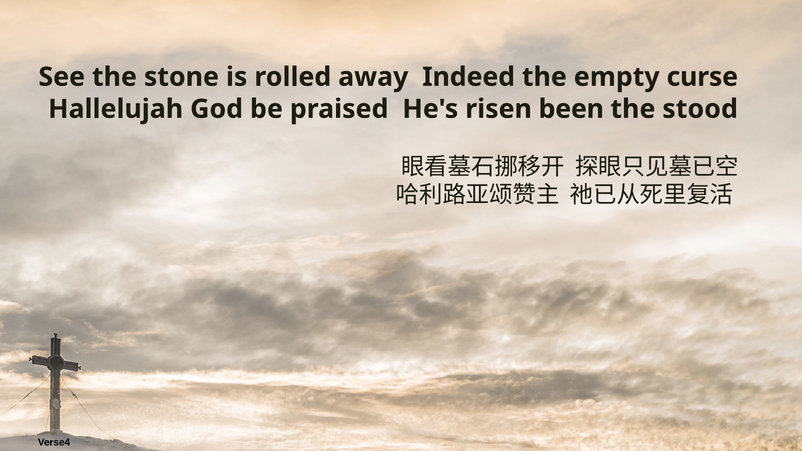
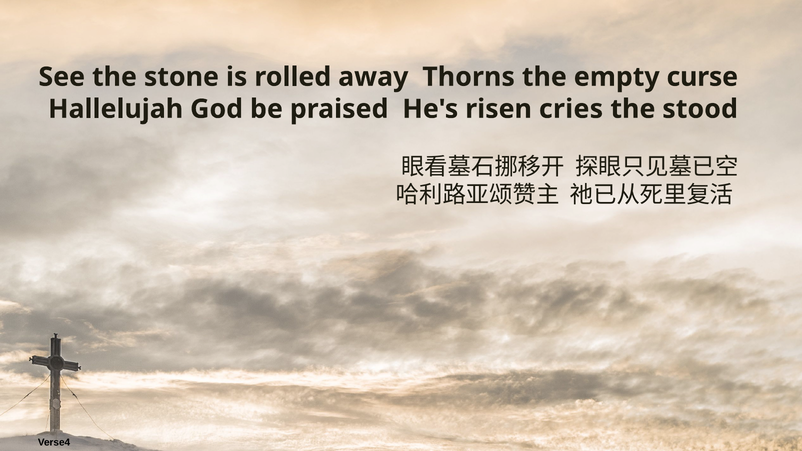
Indeed: Indeed -> Thorns
been: been -> cries
